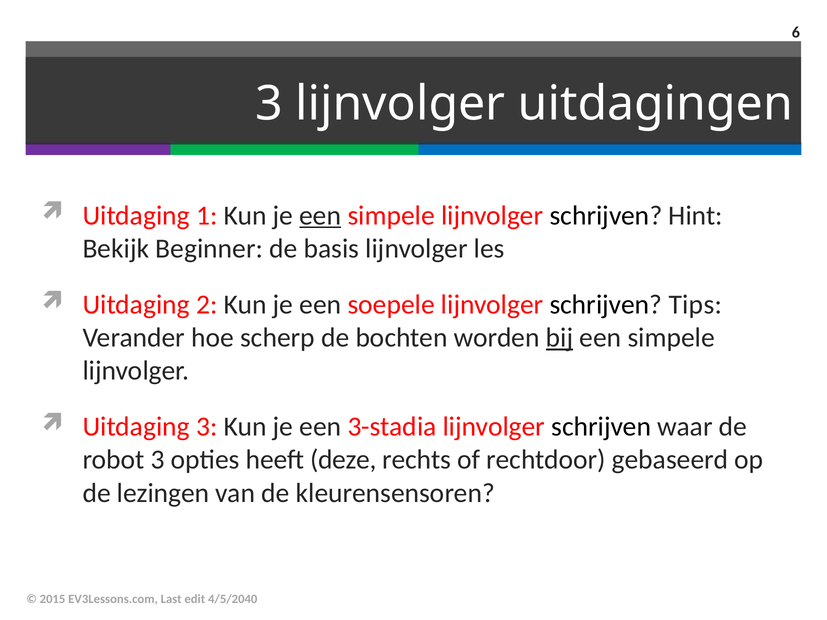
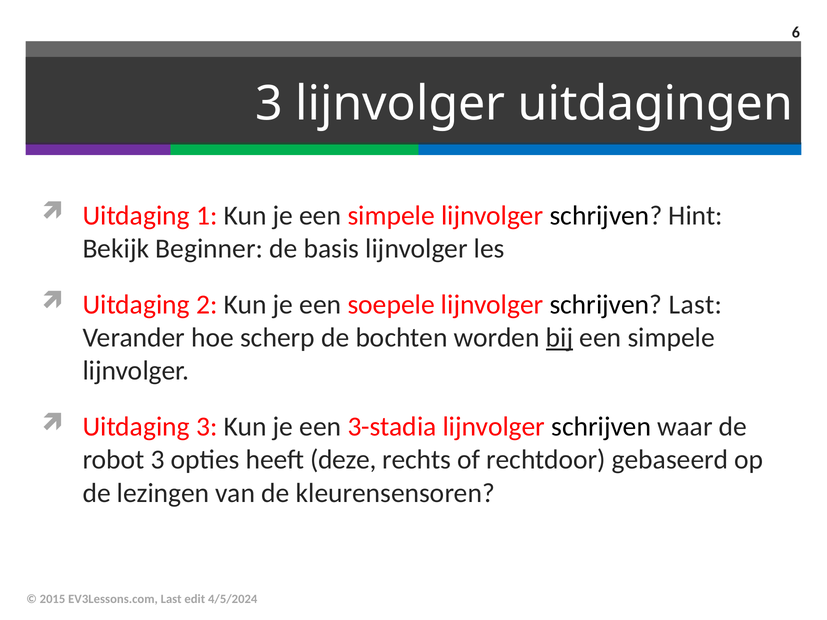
een at (320, 216) underline: present -> none
schrijven Tips: Tips -> Last
4/5/2040: 4/5/2040 -> 4/5/2024
